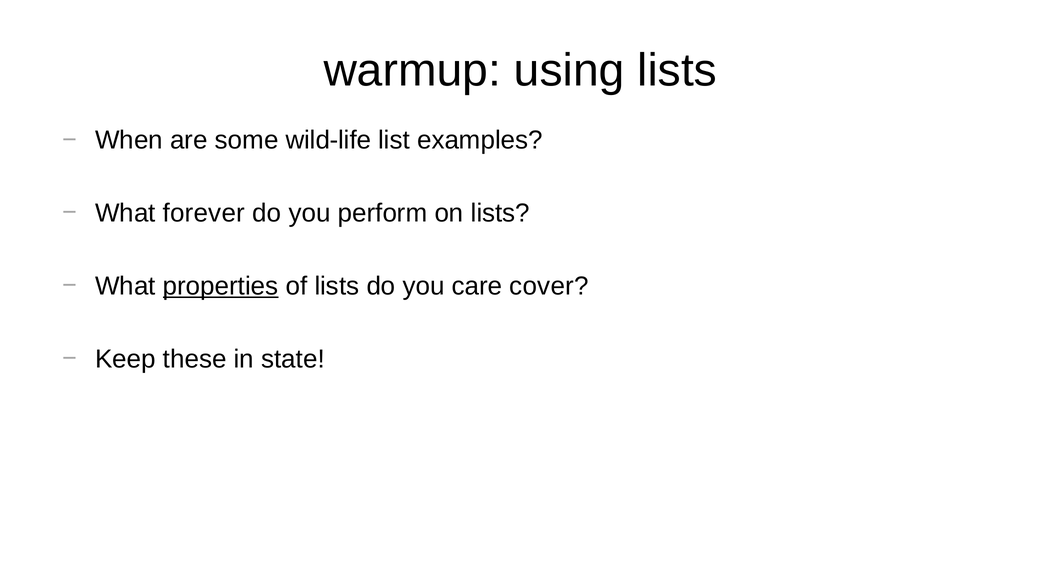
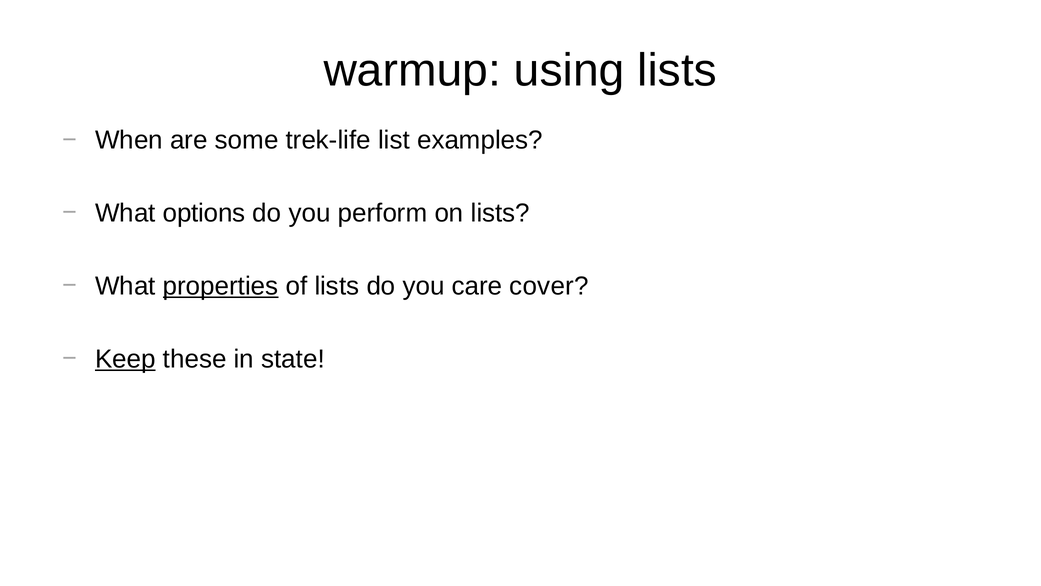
wild-life: wild-life -> trek-life
forever: forever -> options
Keep underline: none -> present
